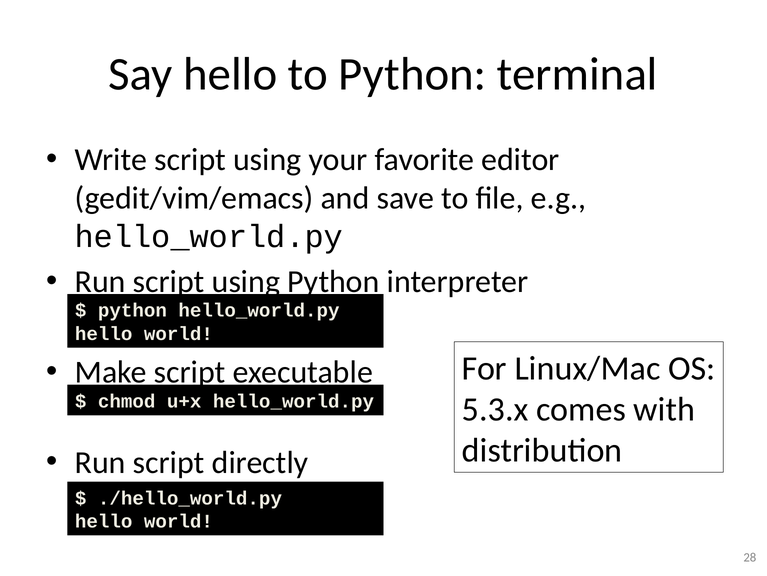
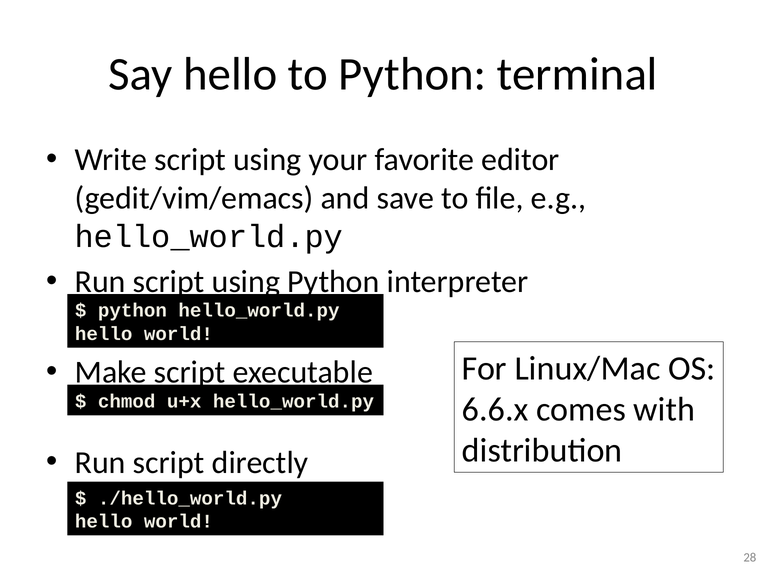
5.3.x: 5.3.x -> 6.6.x
